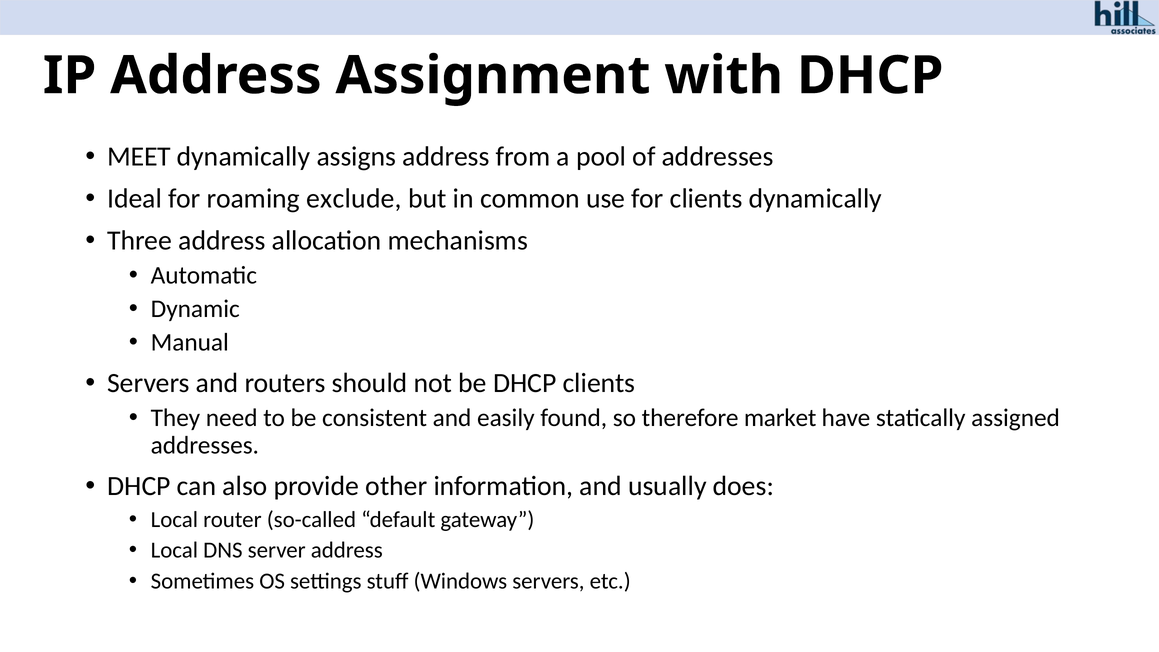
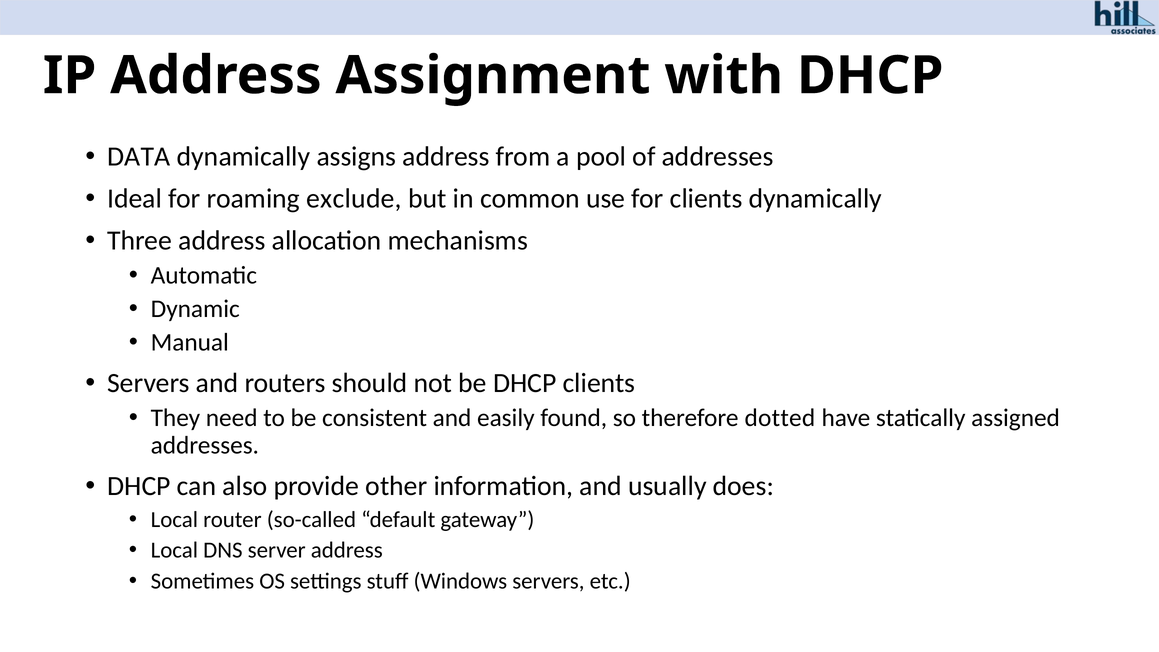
MEET: MEET -> DATA
market: market -> dotted
